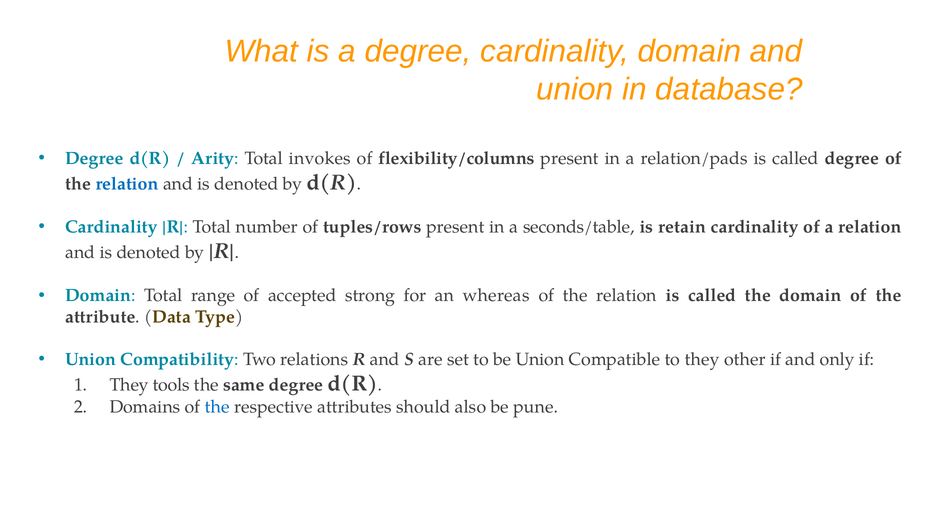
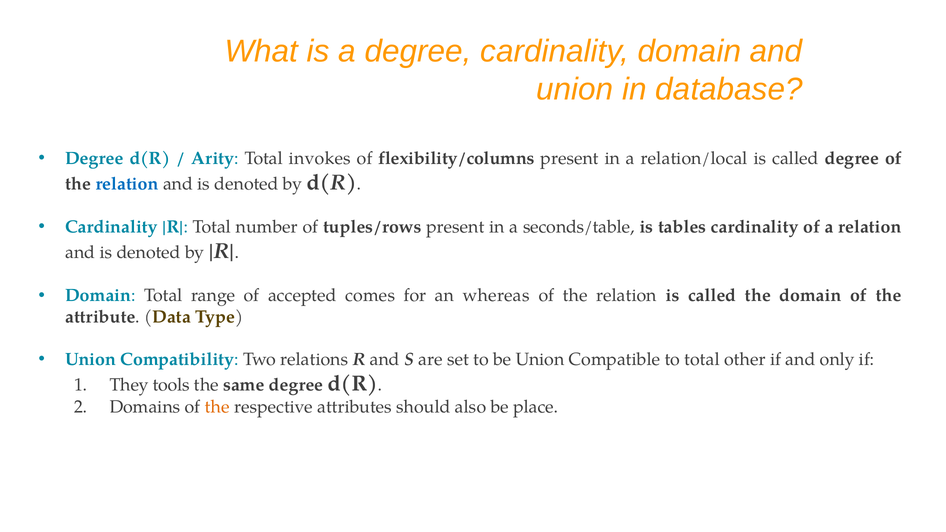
relation/pads: relation/pads -> relation/local
retain: retain -> tables
strong: strong -> comes
to they: they -> total
the at (217, 407) colour: blue -> orange
pune: pune -> place
